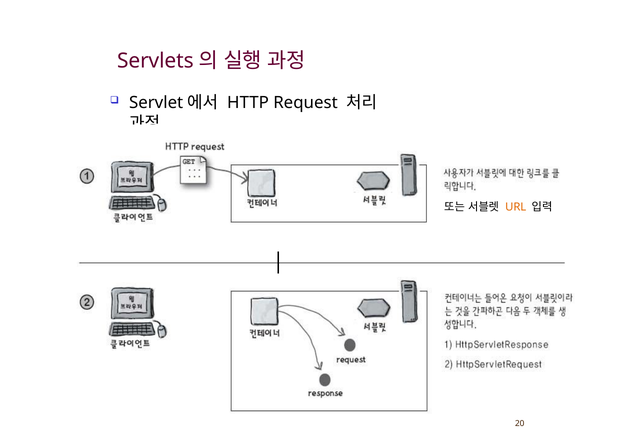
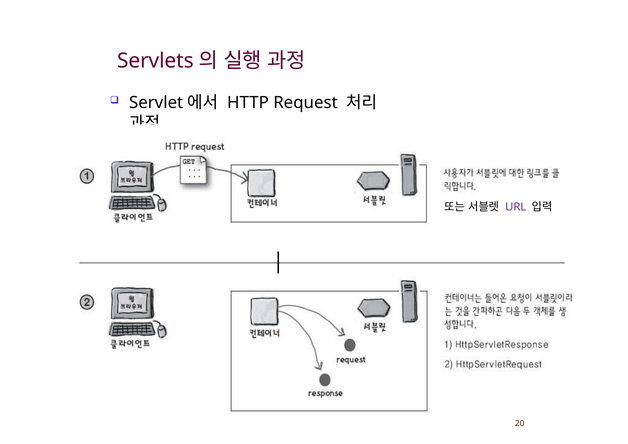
URL colour: orange -> purple
